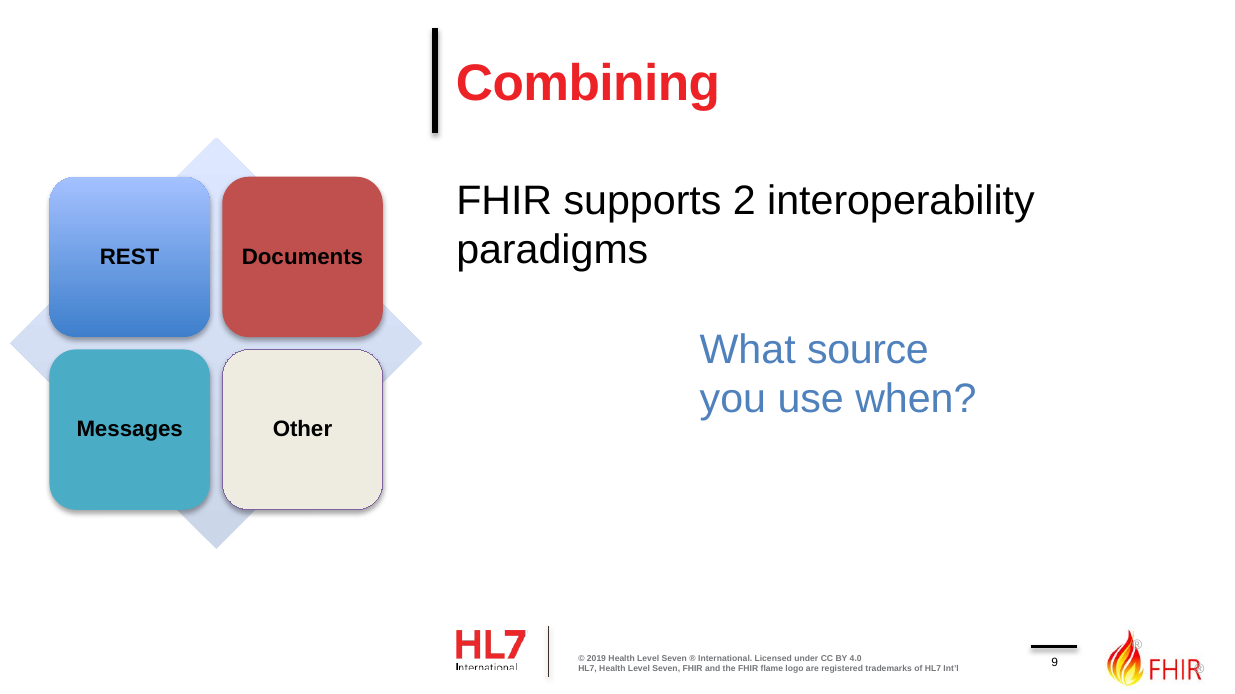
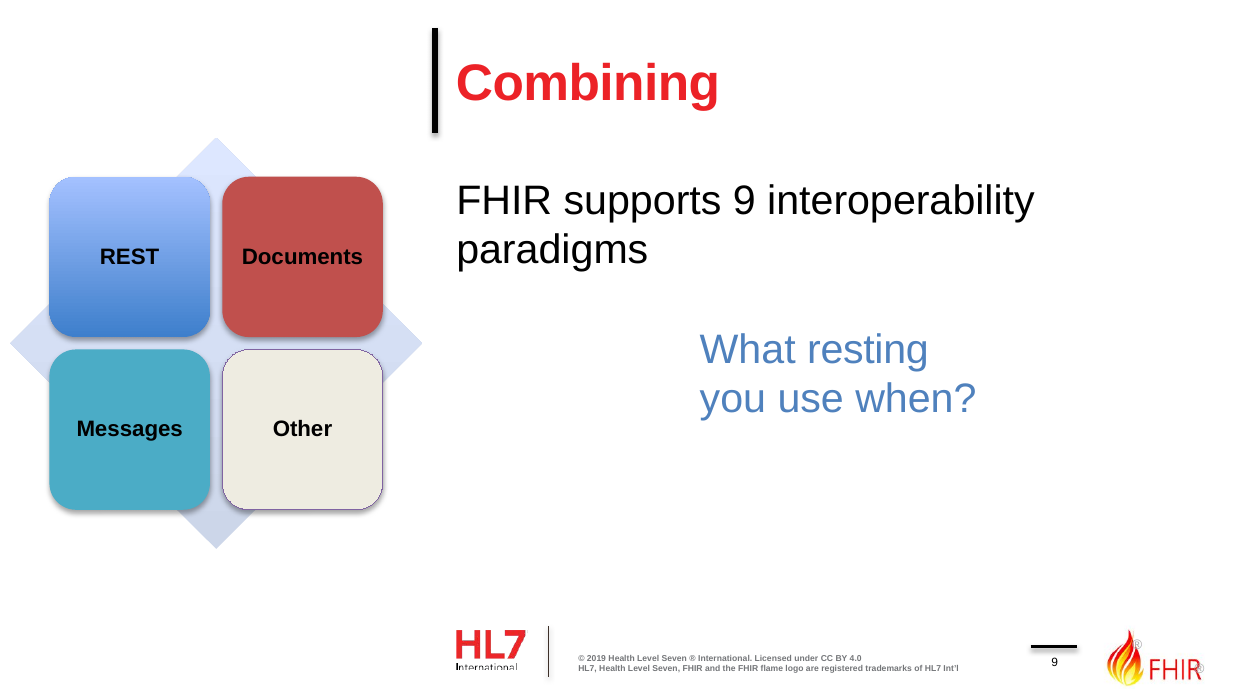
supports 2: 2 -> 9
source: source -> resting
